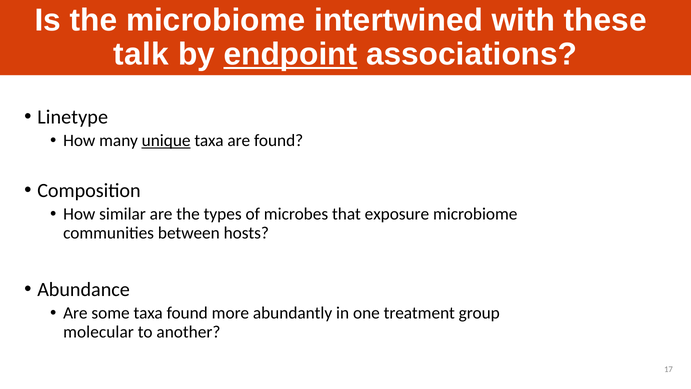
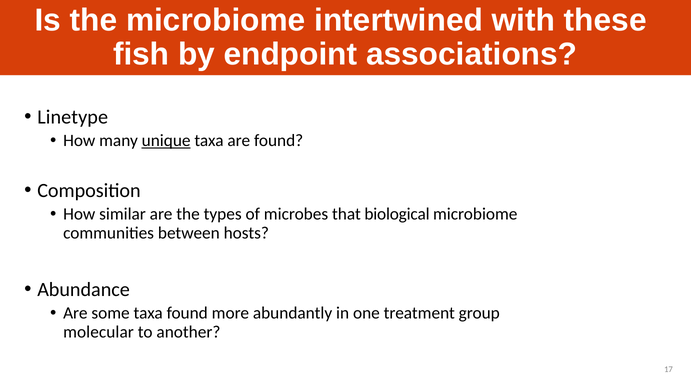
talk: talk -> fish
endpoint underline: present -> none
exposure: exposure -> biological
